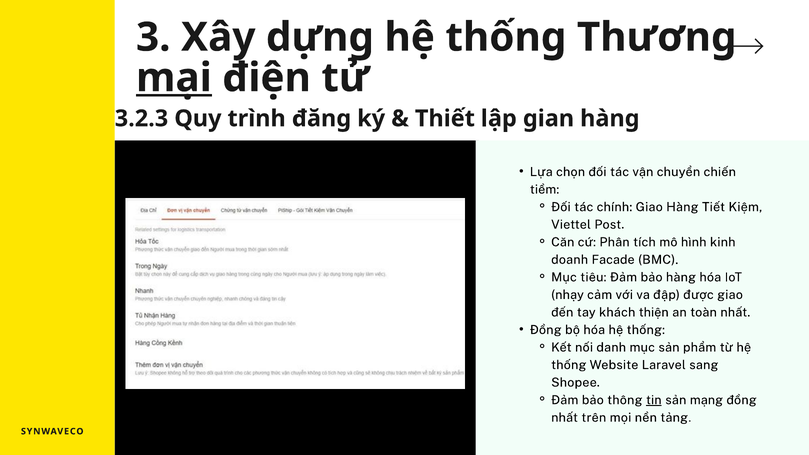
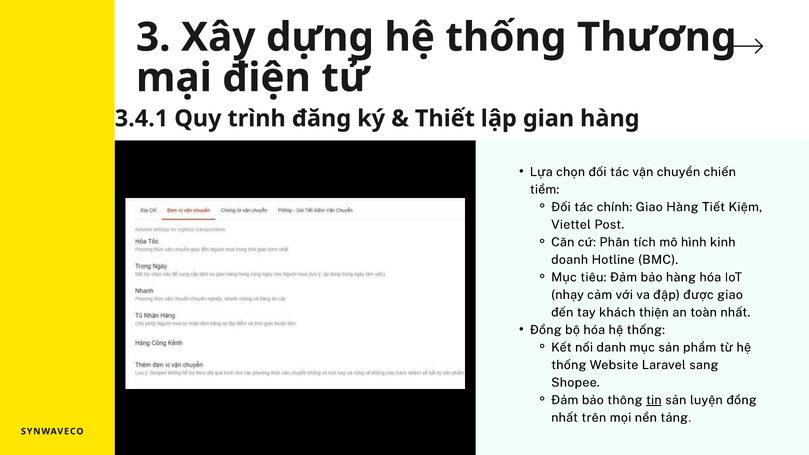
mại underline: present -> none
3.2.3: 3.2.3 -> 3.4.1
Facade: Facade -> Hotline
mạng: mạng -> luyện
